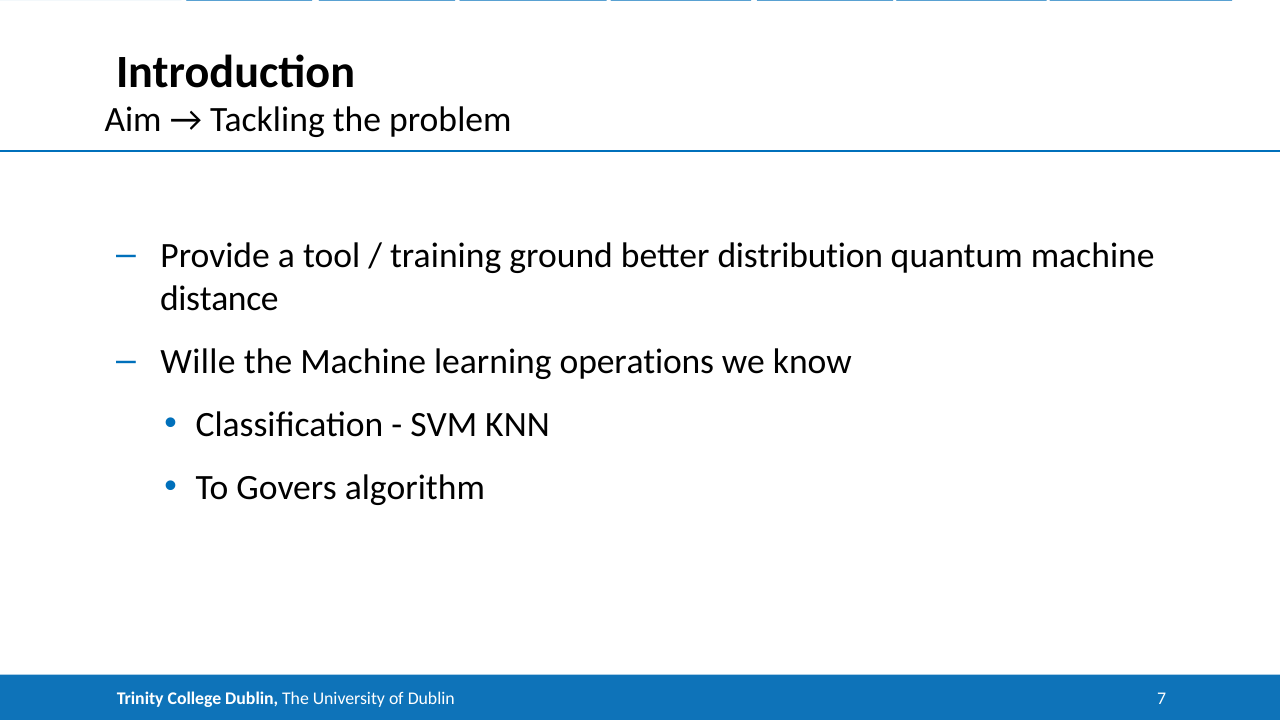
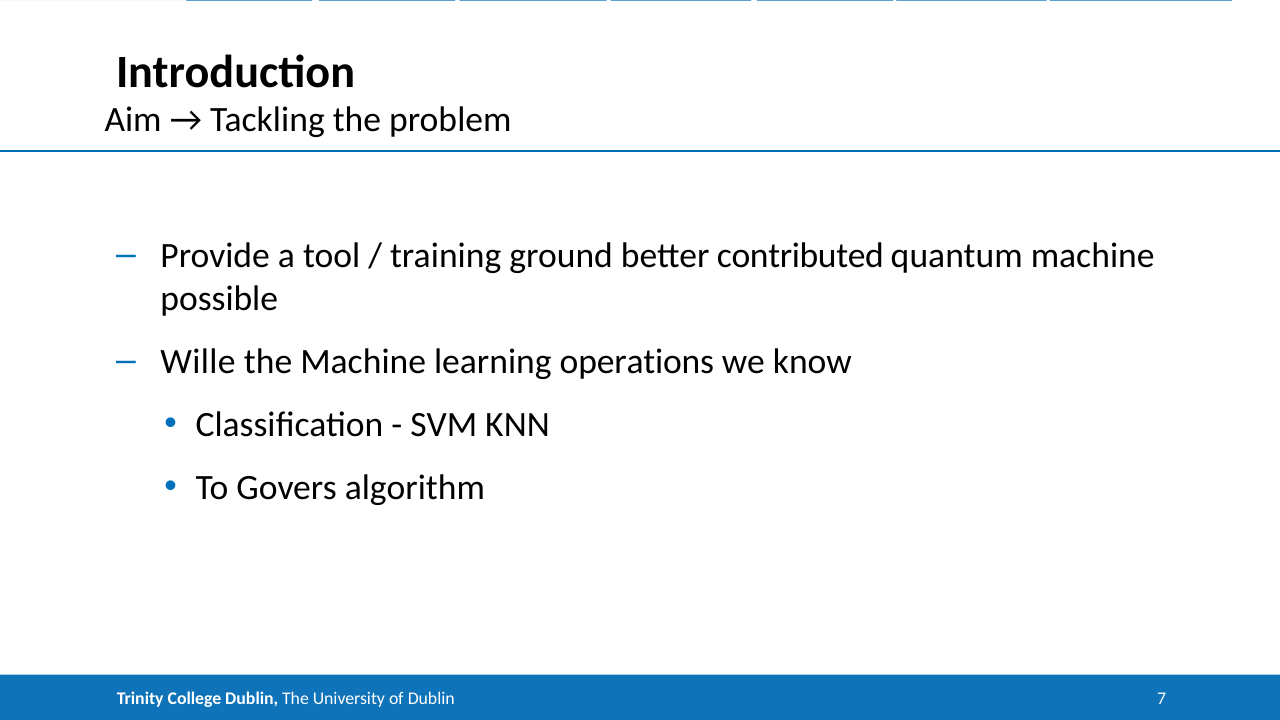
distribution: distribution -> contributed
distance: distance -> possible
